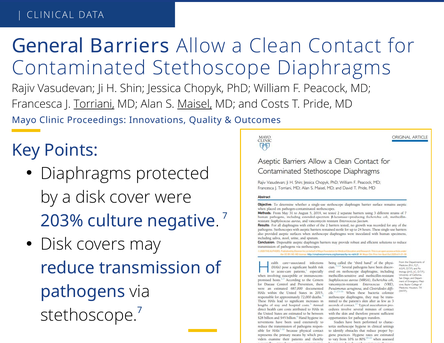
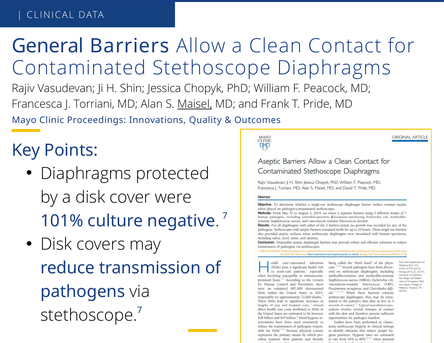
Torriani underline: present -> none
Costs: Costs -> Frank
203%: 203% -> 101%
